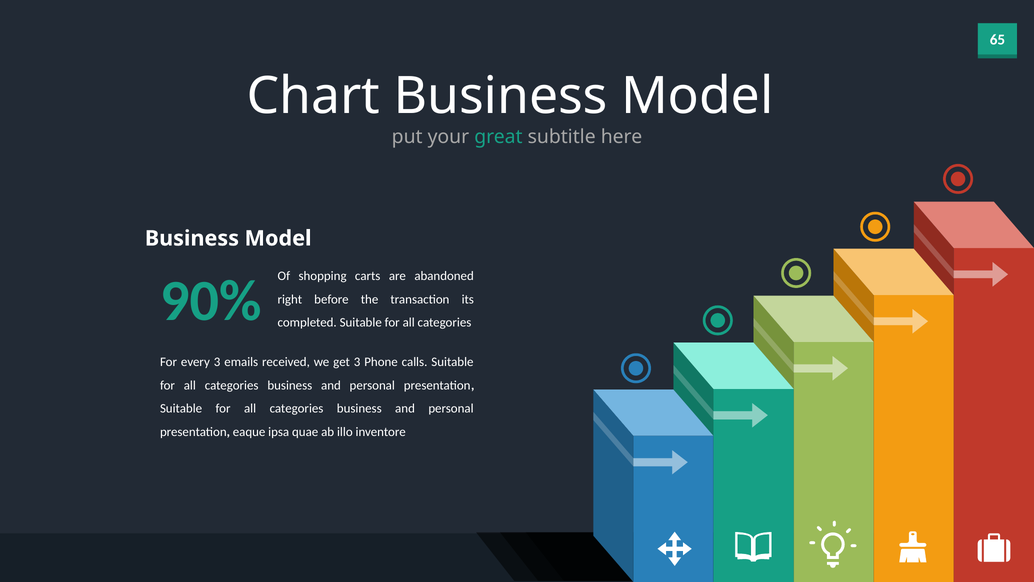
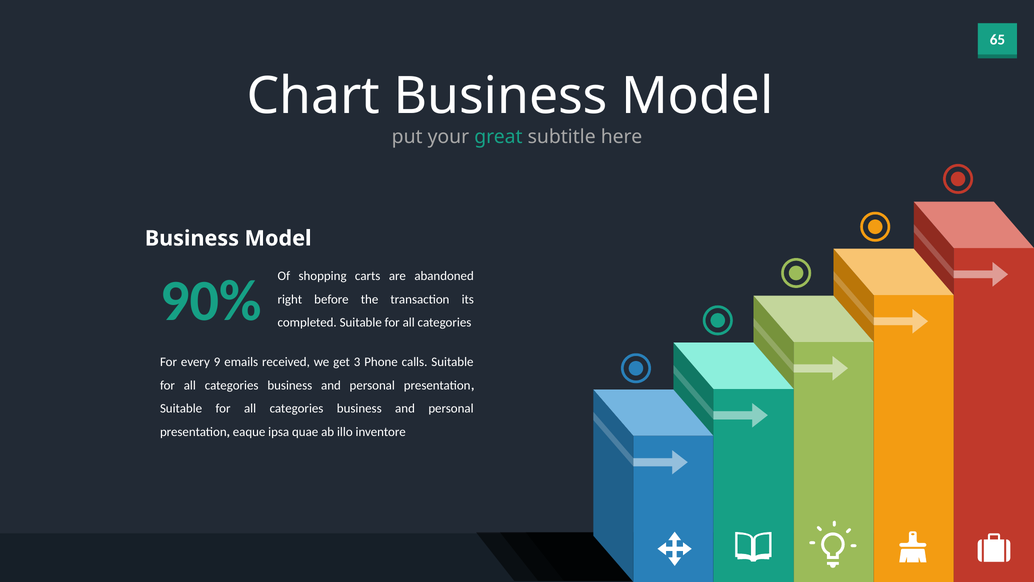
every 3: 3 -> 9
